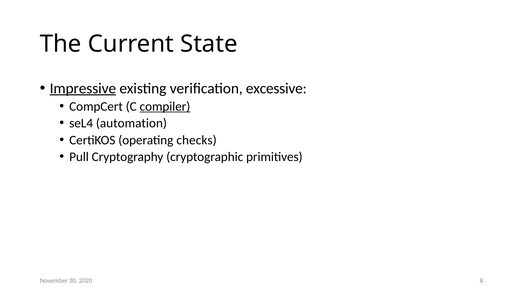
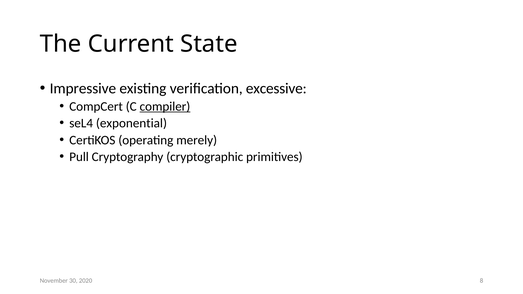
Impressive underline: present -> none
automation: automation -> exponential
checks: checks -> merely
